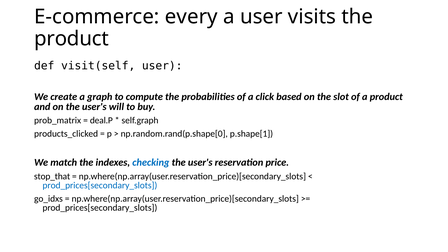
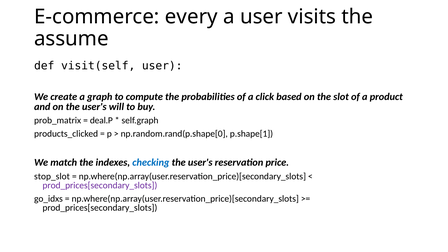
product at (71, 39): product -> assume
stop_that: stop_that -> stop_slot
prod_prices[secondary_slots at (100, 185) colour: blue -> purple
